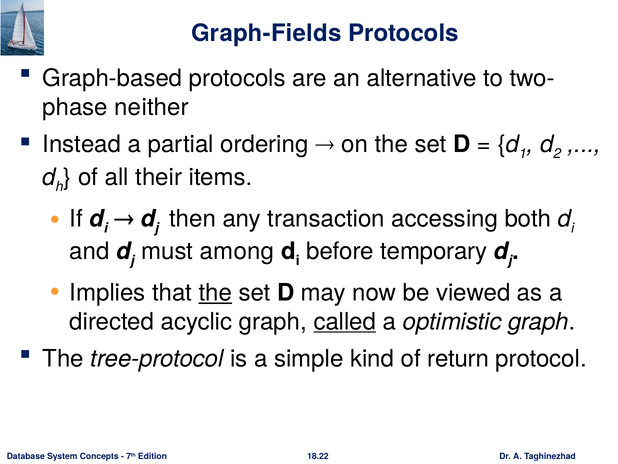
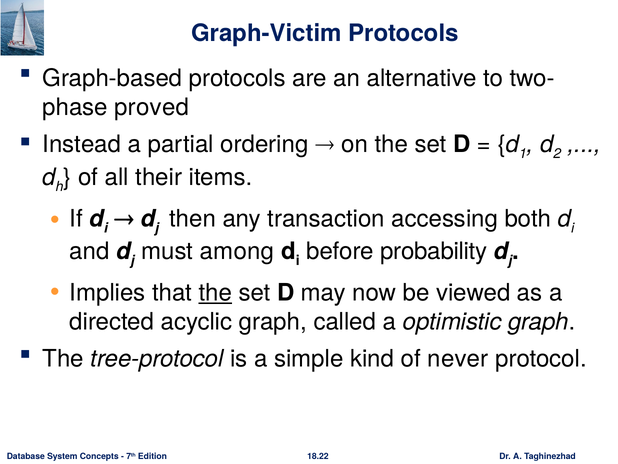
Graph-Fields: Graph-Fields -> Graph-Victim
neither: neither -> proved
temporary: temporary -> probability
called underline: present -> none
return: return -> never
